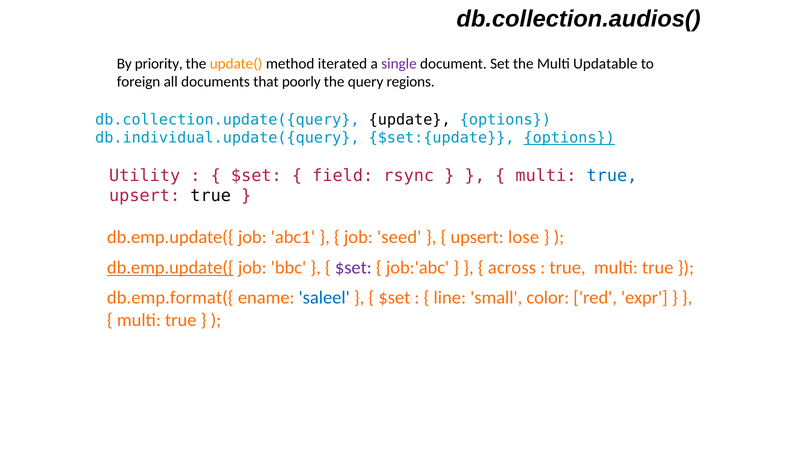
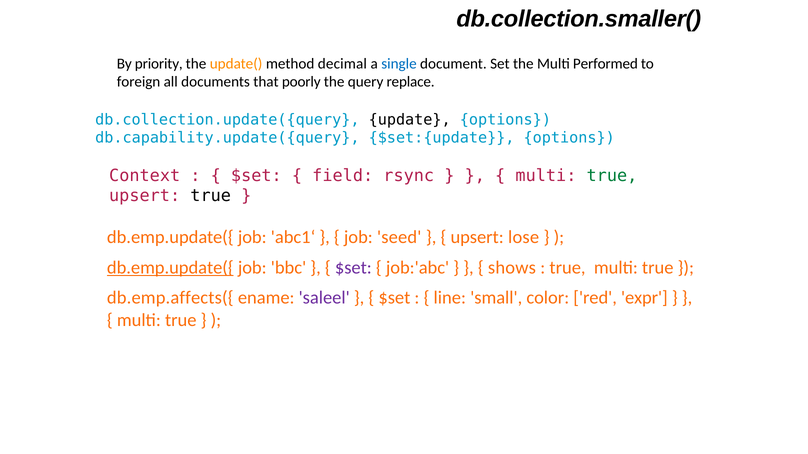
db.collection.audios(: db.collection.audios( -> db.collection.smaller(
iterated: iterated -> decimal
single colour: purple -> blue
Updatable: Updatable -> Performed
regions: regions -> replace
db.individual.update({query: db.individual.update({query -> db.capability.update({query
options at (569, 138) underline: present -> none
Utility: Utility -> Context
true at (612, 176) colour: blue -> green
across: across -> shows
db.emp.format({: db.emp.format({ -> db.emp.affects({
saleel colour: blue -> purple
